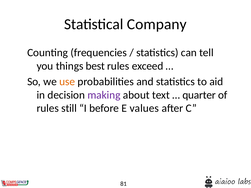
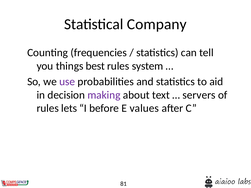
exceed: exceed -> system
use colour: orange -> purple
quarter: quarter -> servers
still: still -> lets
